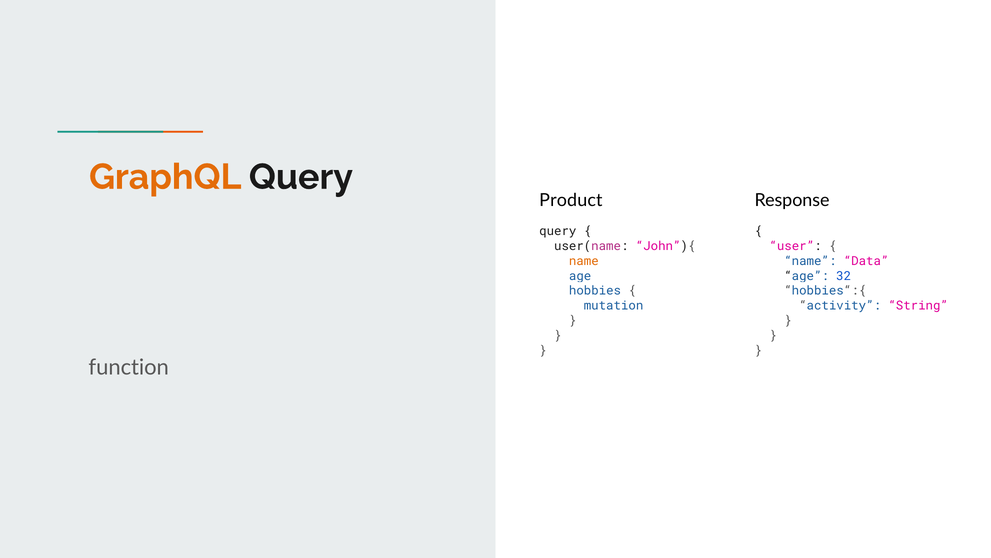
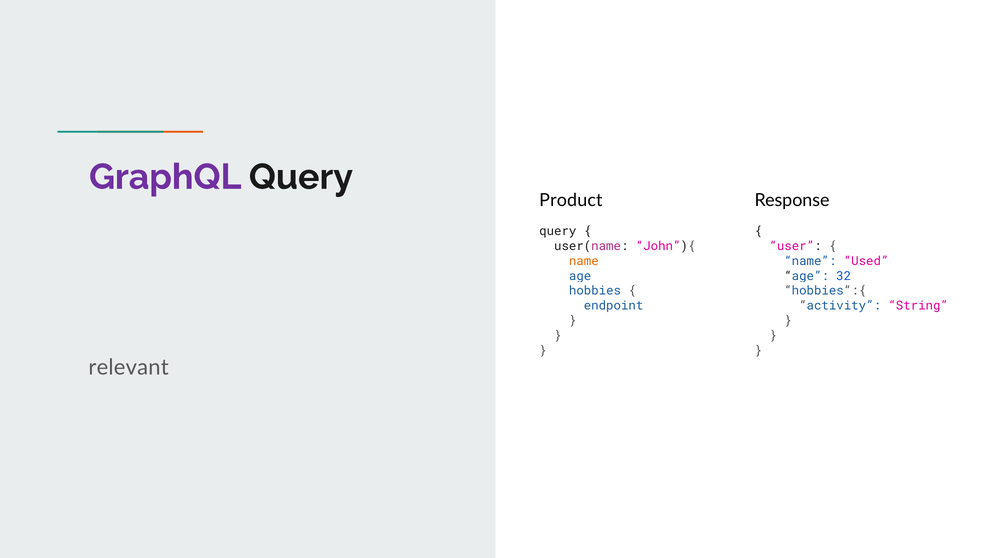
GraphQL colour: orange -> purple
Data: Data -> Used
mutation: mutation -> endpoint
function: function -> relevant
